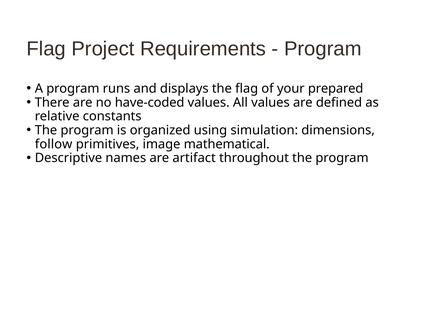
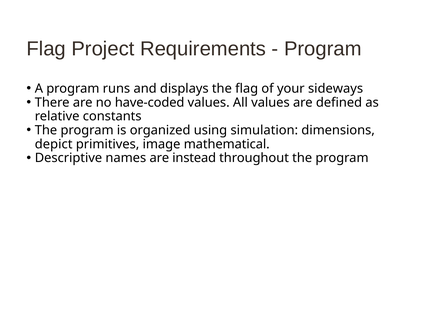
prepared: prepared -> sideways
follow: follow -> depict
artifact: artifact -> instead
